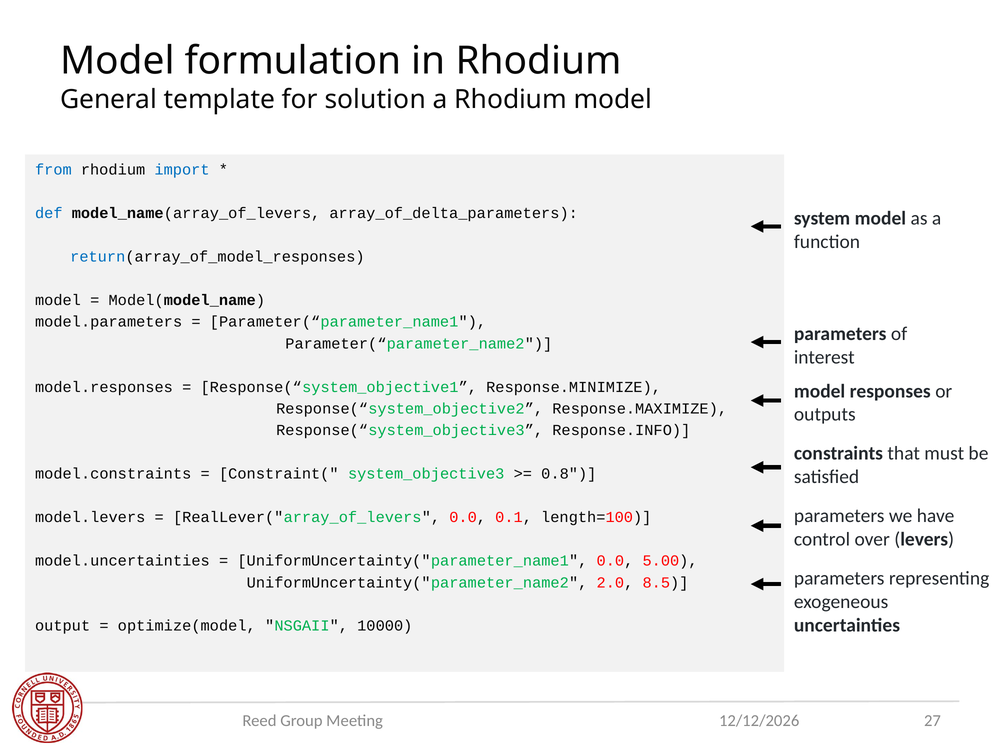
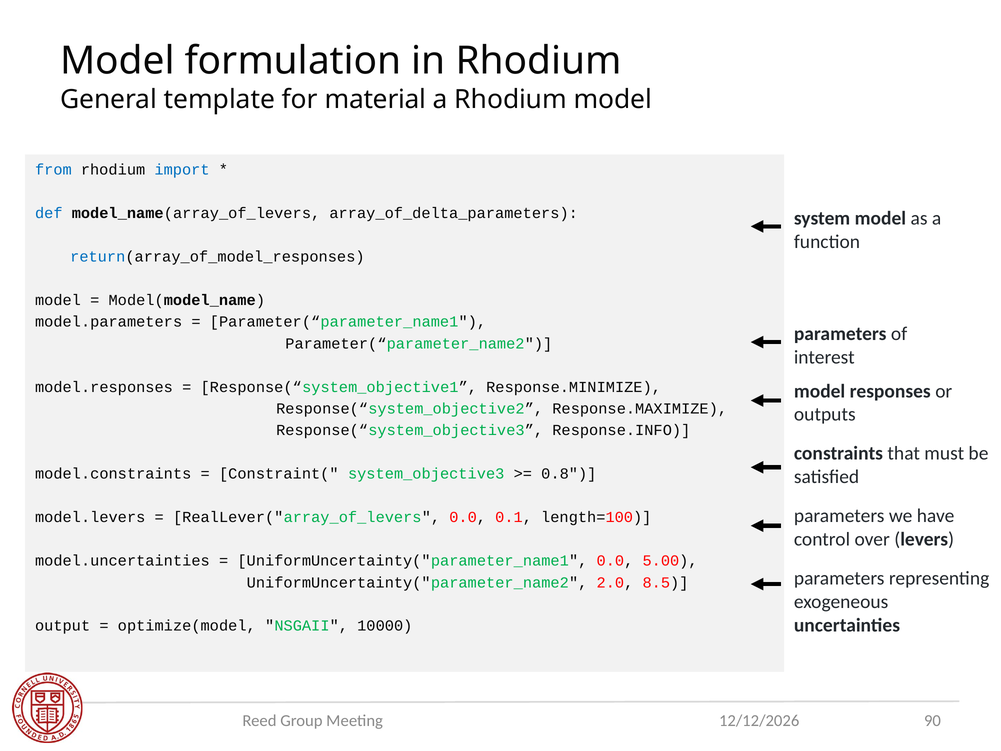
solution: solution -> material
27: 27 -> 90
